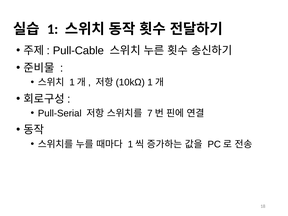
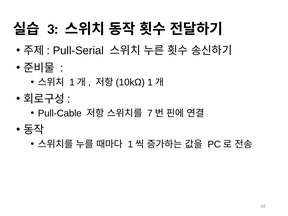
1: 1 -> 3
Pull-Cable: Pull-Cable -> Pull-Serial
Pull-Serial: Pull-Serial -> Pull-Cable
